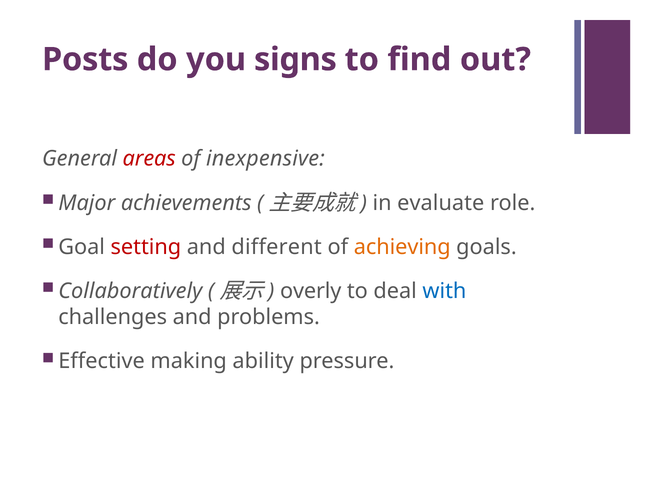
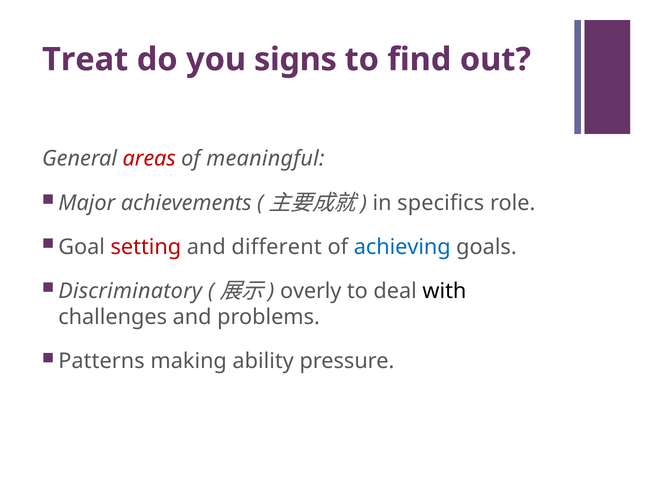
Posts: Posts -> Treat
inexpensive: inexpensive -> meaningful
evaluate: evaluate -> specifics
achieving colour: orange -> blue
Collaboratively: Collaboratively -> Discriminatory
with colour: blue -> black
Effective: Effective -> Patterns
